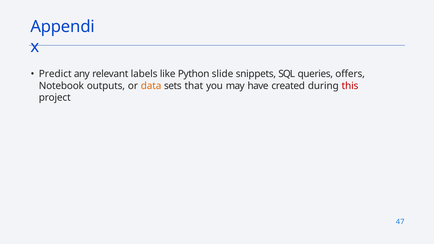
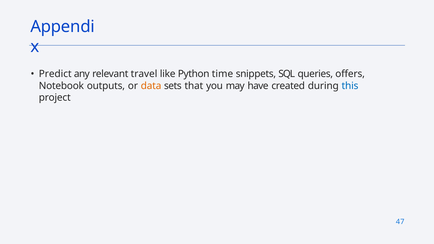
labels: labels -> travel
slide: slide -> time
this colour: red -> blue
